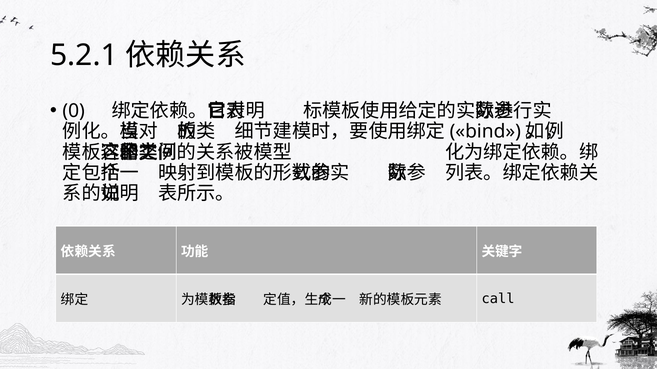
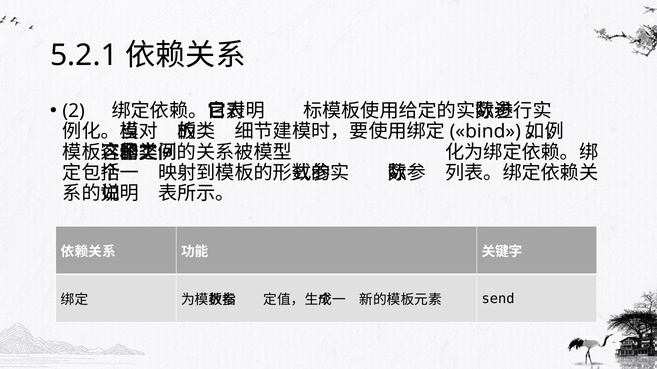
0: 0 -> 2
call: call -> send
